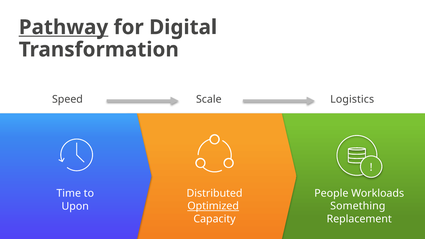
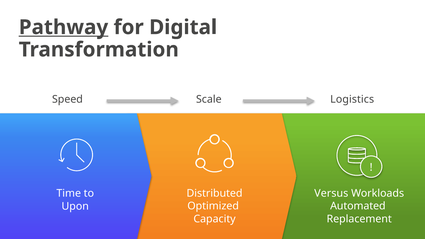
People: People -> Versus
Optimized underline: present -> none
Something: Something -> Automated
